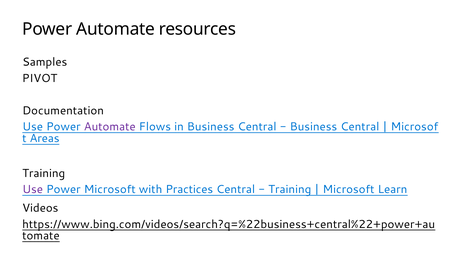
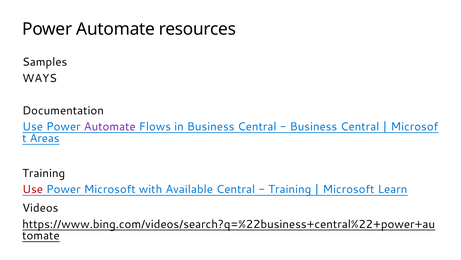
PIVOT: PIVOT -> WAYS
Use at (33, 189) colour: purple -> red
Practices: Practices -> Available
